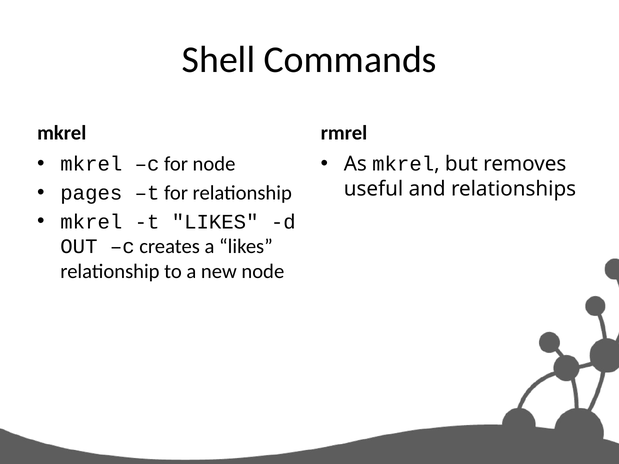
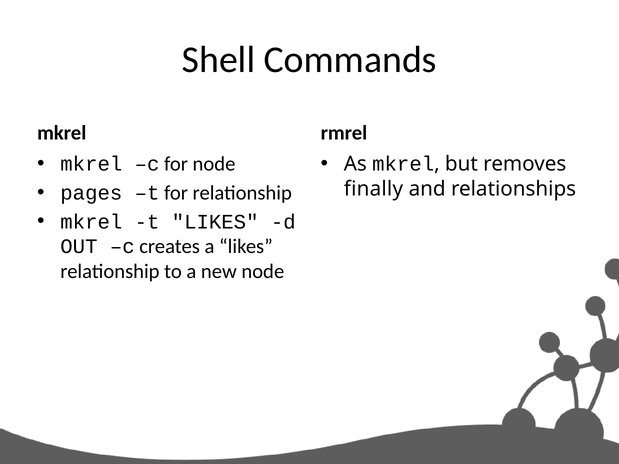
useful: useful -> finally
